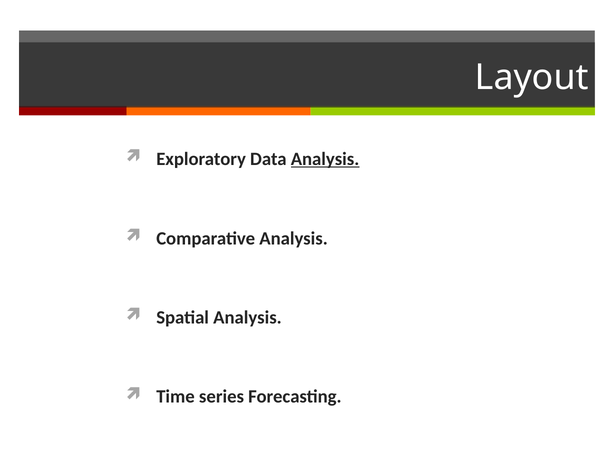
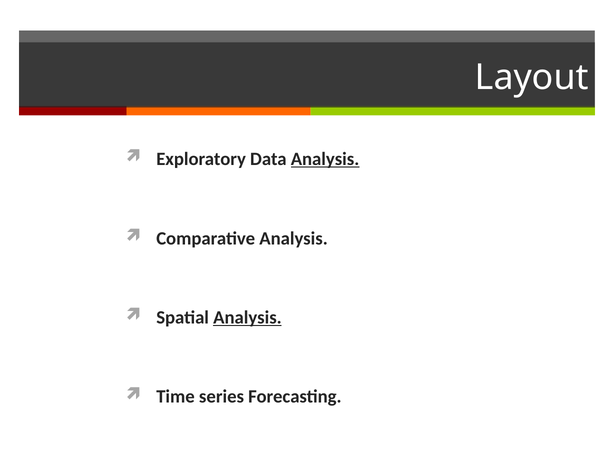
Analysis at (247, 317) underline: none -> present
